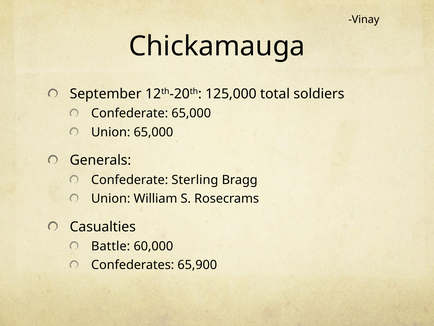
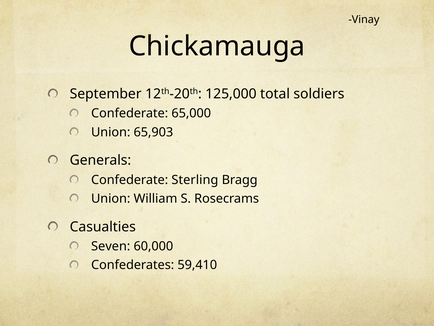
Union 65,000: 65,000 -> 65,903
Battle: Battle -> Seven
65,900: 65,900 -> 59,410
